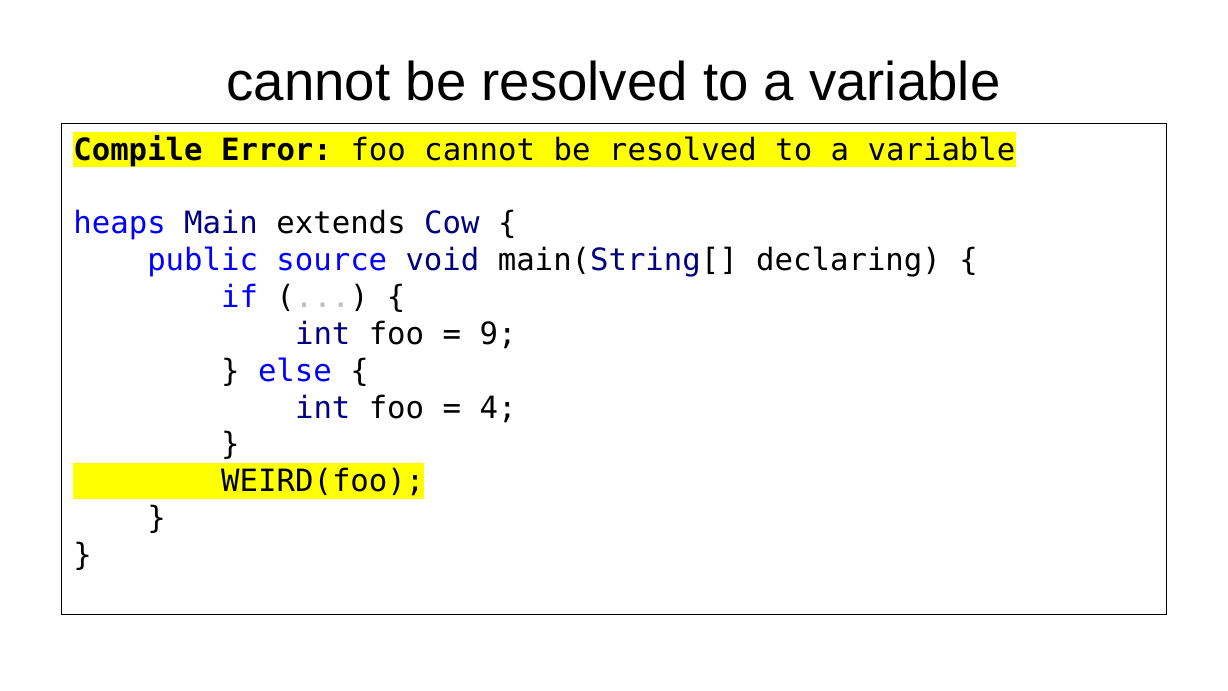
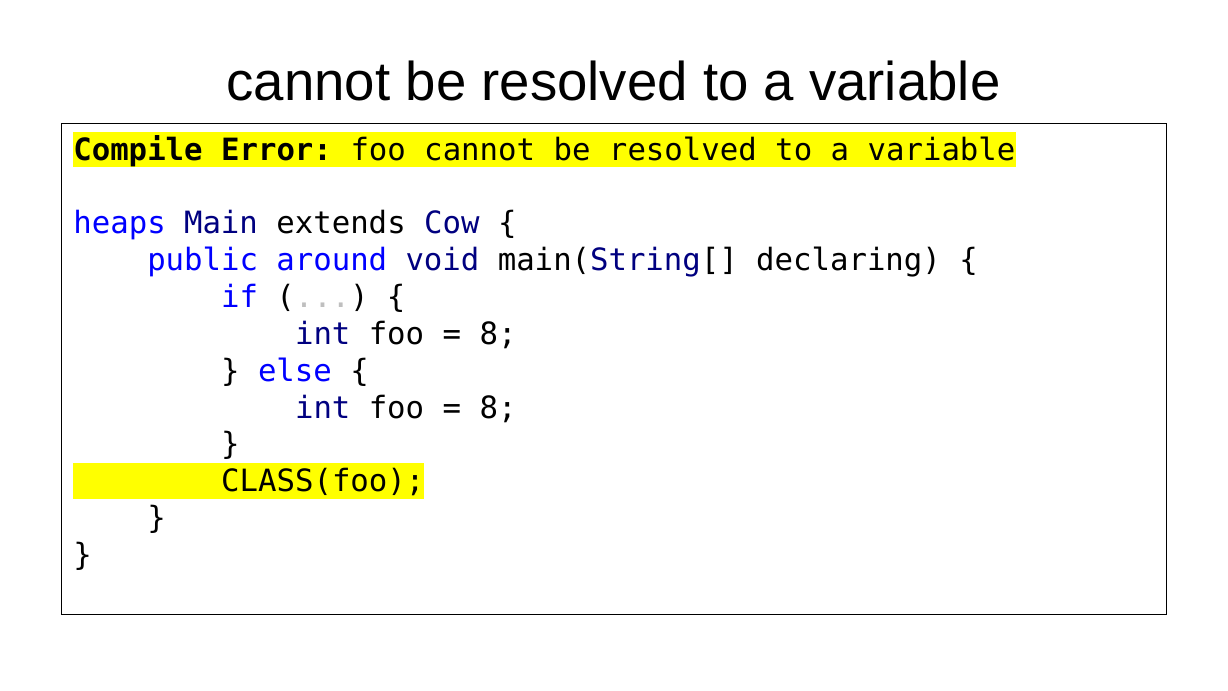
source: source -> around
9 at (498, 334): 9 -> 8
4 at (498, 408): 4 -> 8
WEIRD(foo: WEIRD(foo -> CLASS(foo
